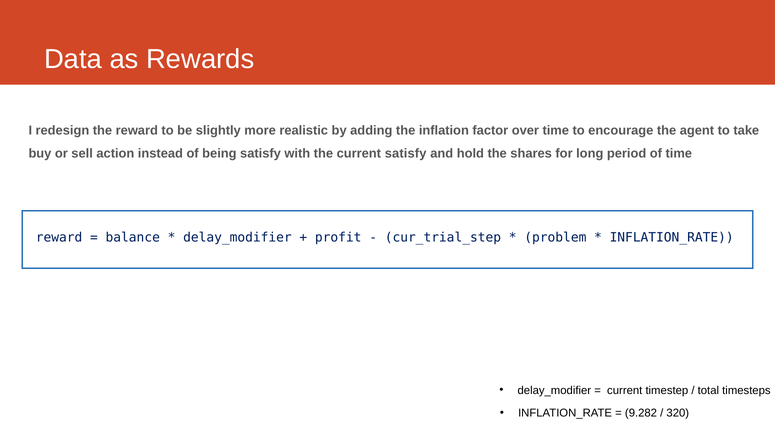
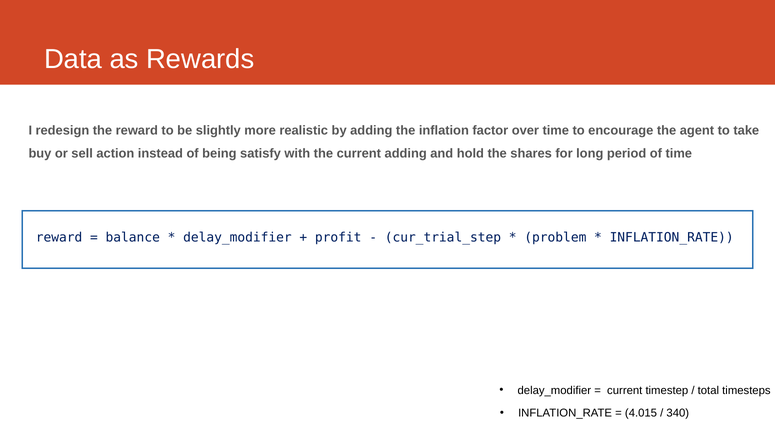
current satisfy: satisfy -> adding
9.282: 9.282 -> 4.015
320: 320 -> 340
